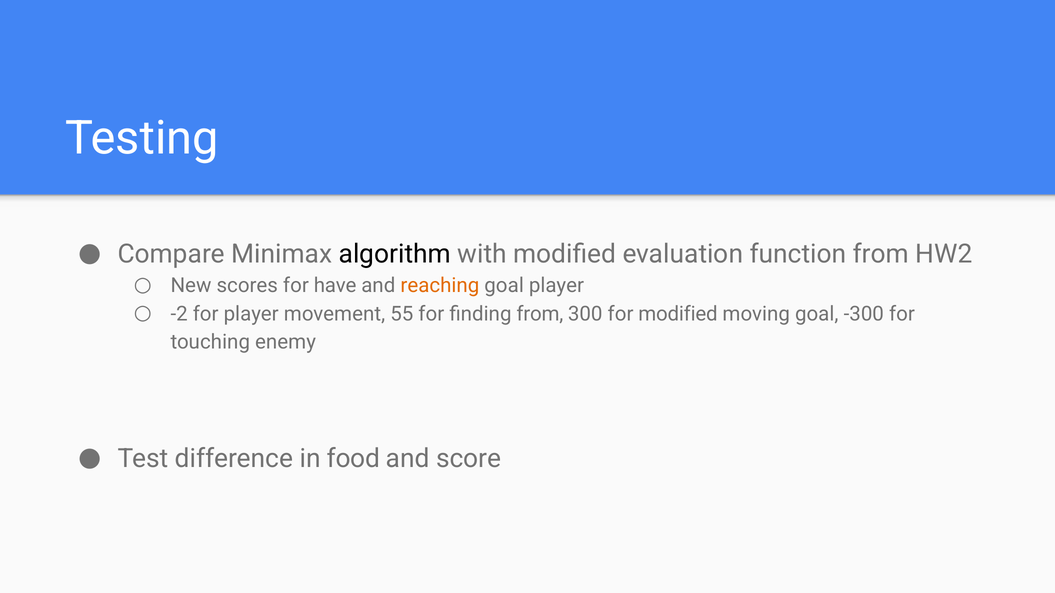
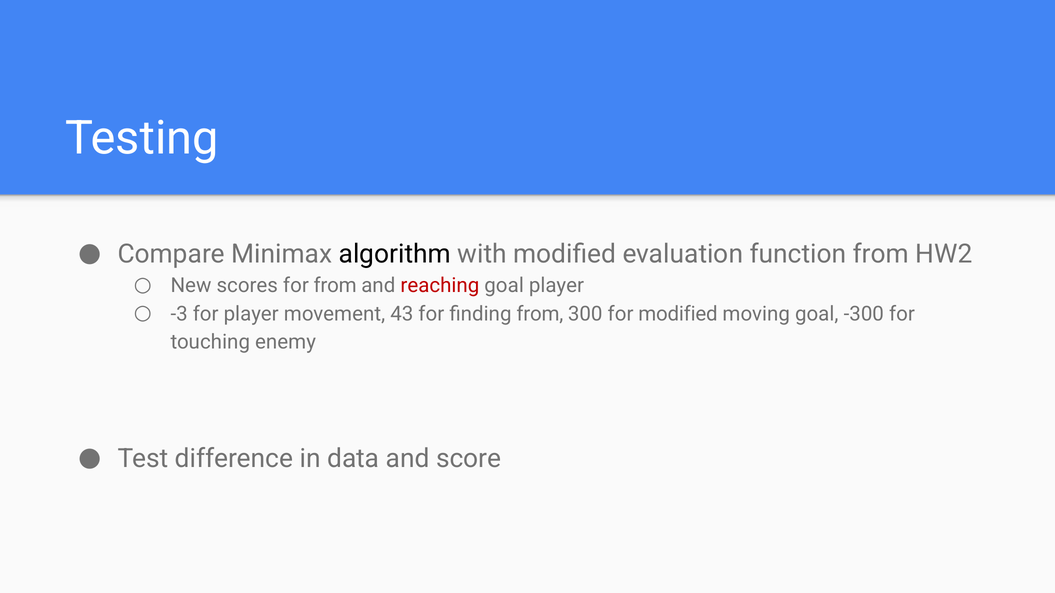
for have: have -> from
reaching colour: orange -> red
-2: -2 -> -3
55: 55 -> 43
food: food -> data
